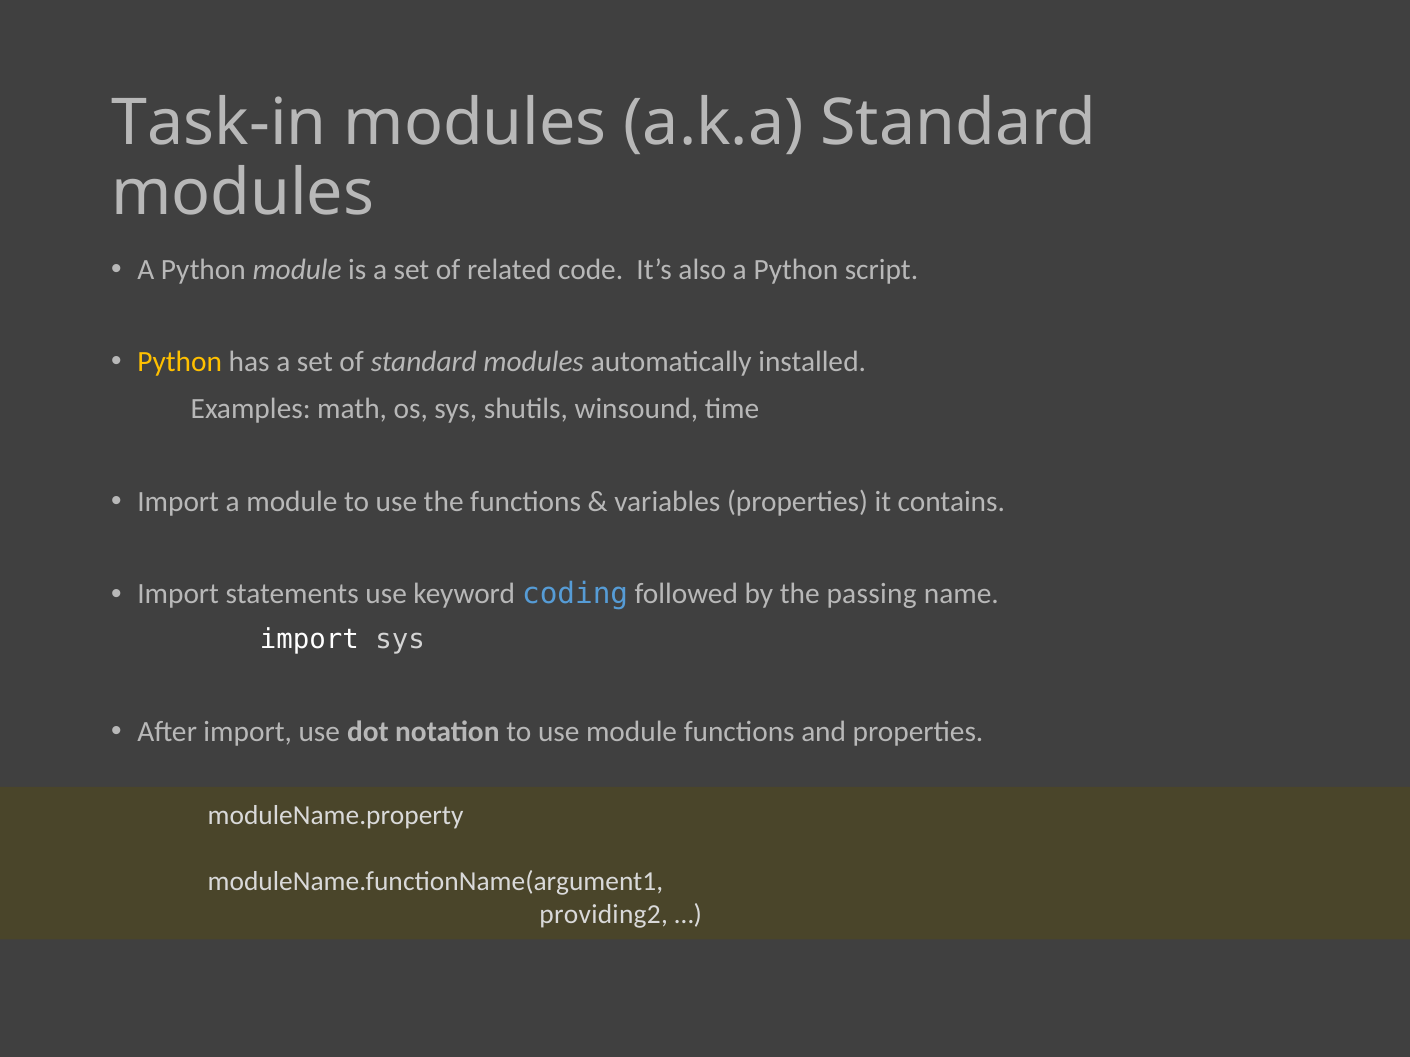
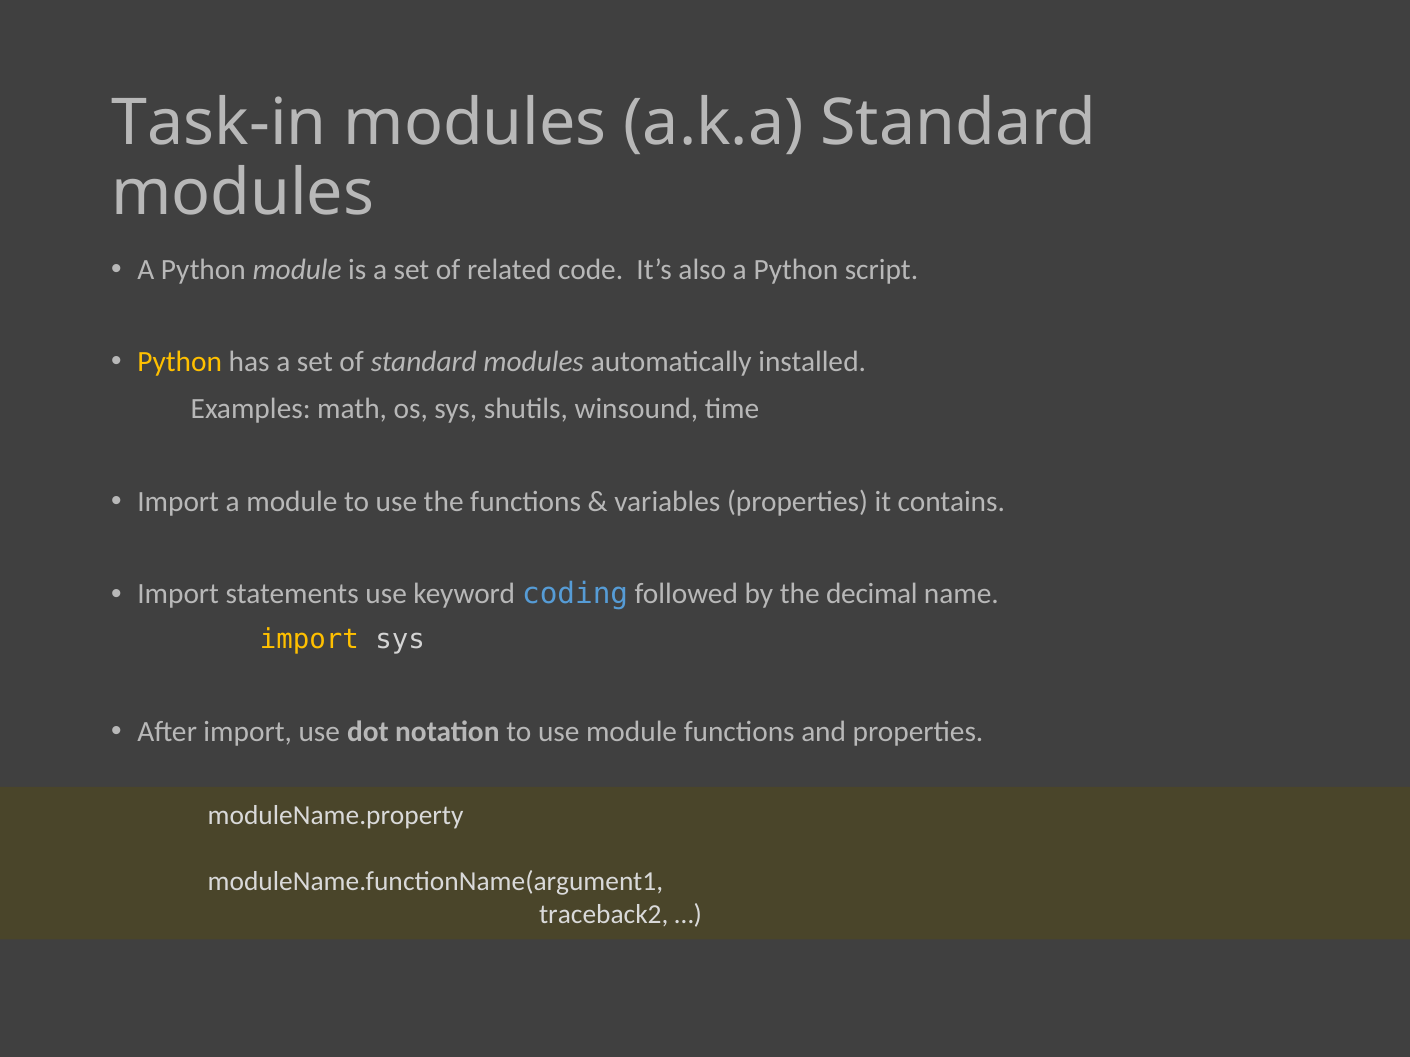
passing: passing -> decimal
import at (309, 640) colour: white -> yellow
providing2: providing2 -> traceback2
